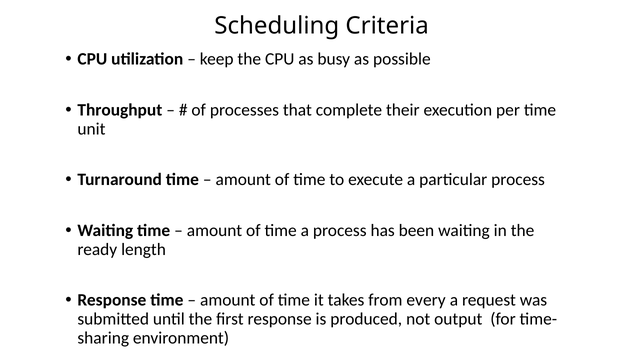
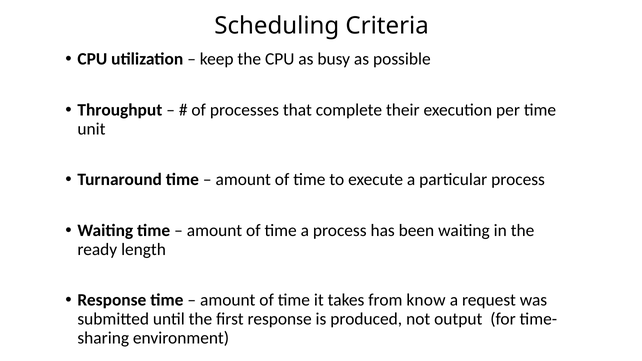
every: every -> know
